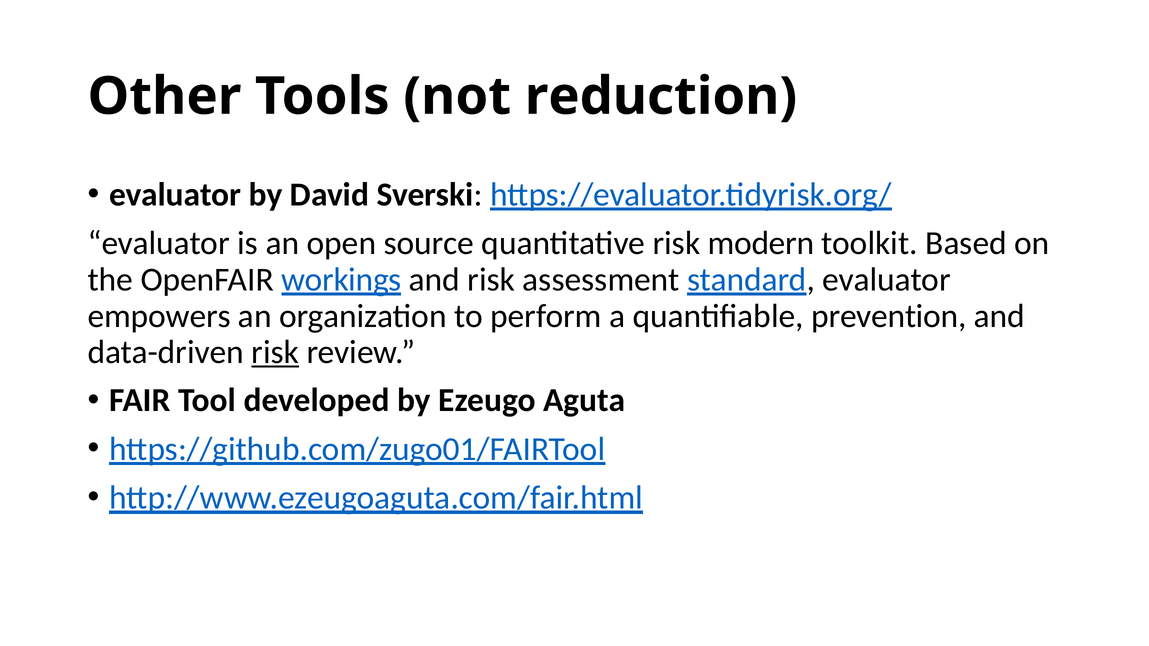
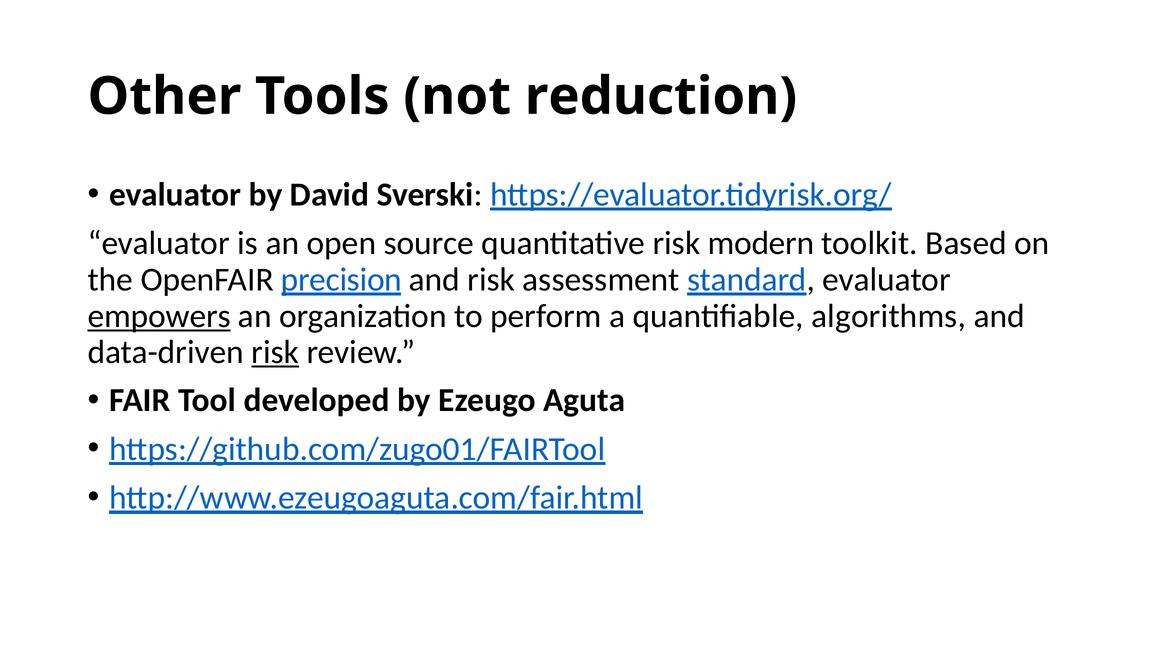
workings: workings -> precision
empowers underline: none -> present
prevention: prevention -> algorithms
